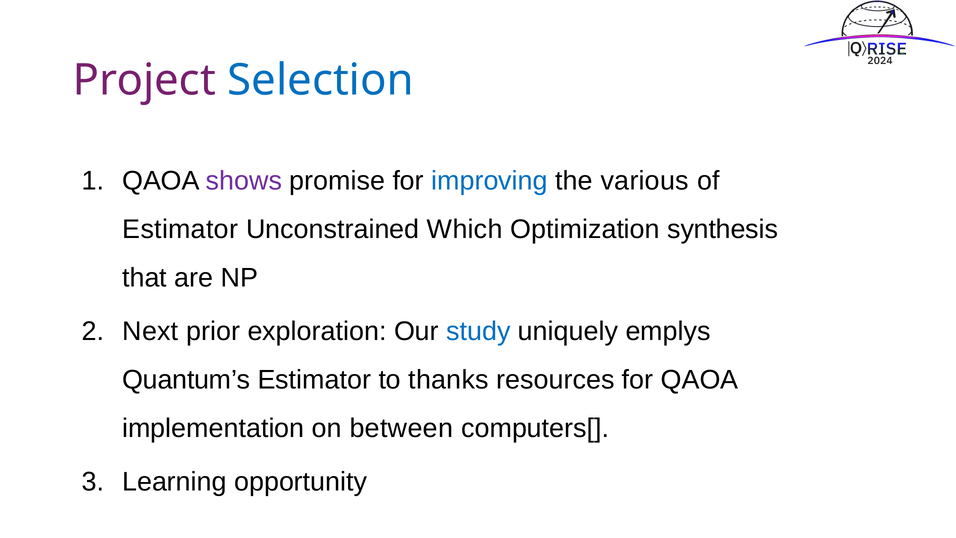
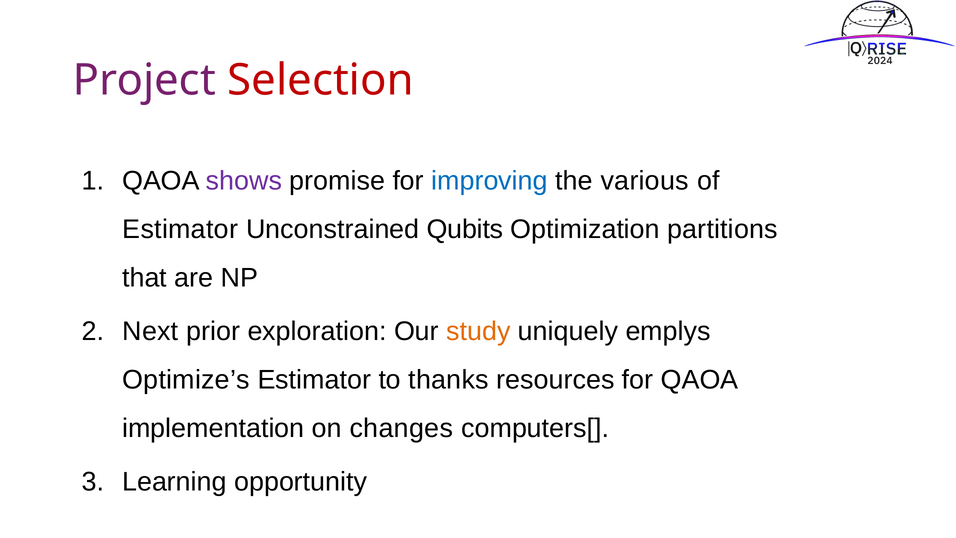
Selection colour: blue -> red
Which: Which -> Qubits
synthesis: synthesis -> partitions
study colour: blue -> orange
Quantum’s: Quantum’s -> Optimize’s
between: between -> changes
